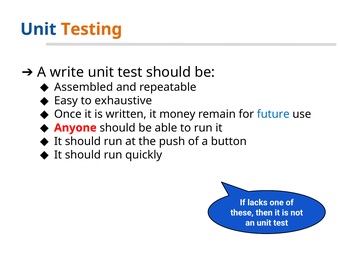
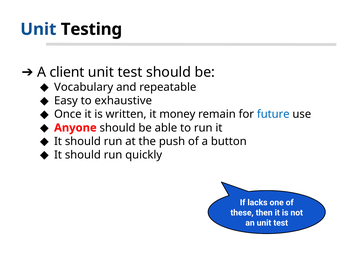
Testing colour: orange -> black
write: write -> client
Assembled: Assembled -> Vocabulary
